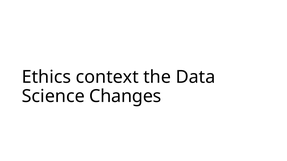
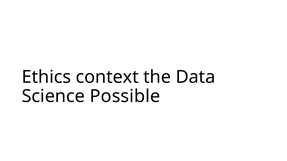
Changes: Changes -> Possible
